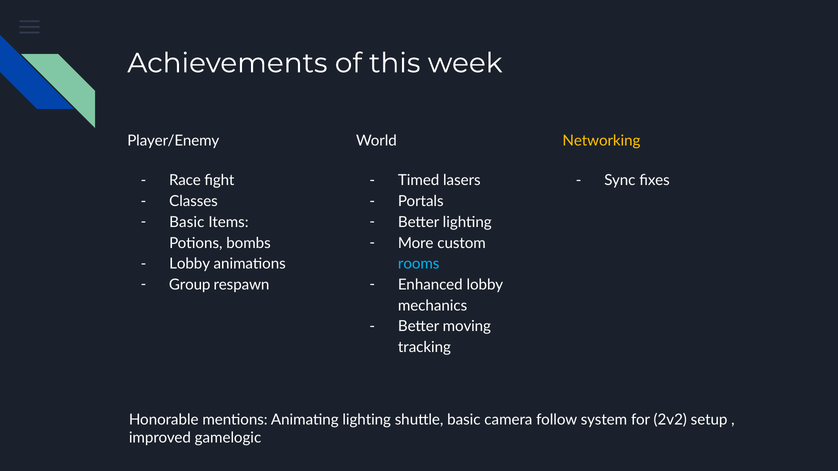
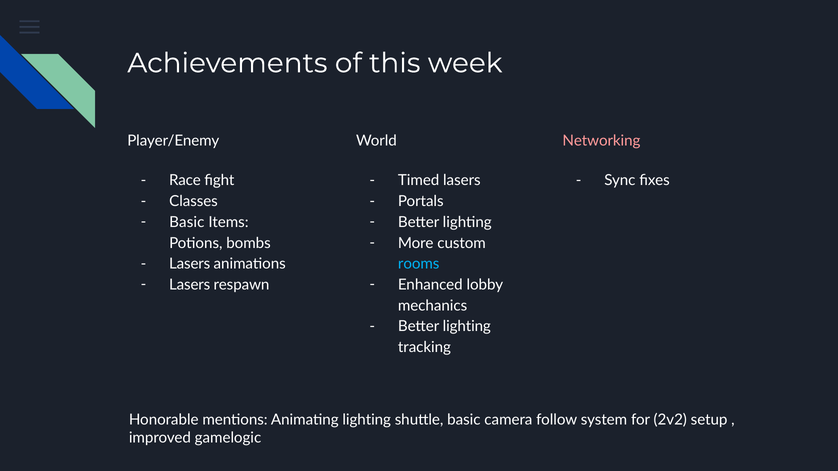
Networking colour: yellow -> pink
Lobby at (190, 264): Lobby -> Lasers
Group at (190, 285): Group -> Lasers
moving at (467, 327): moving -> lighting
